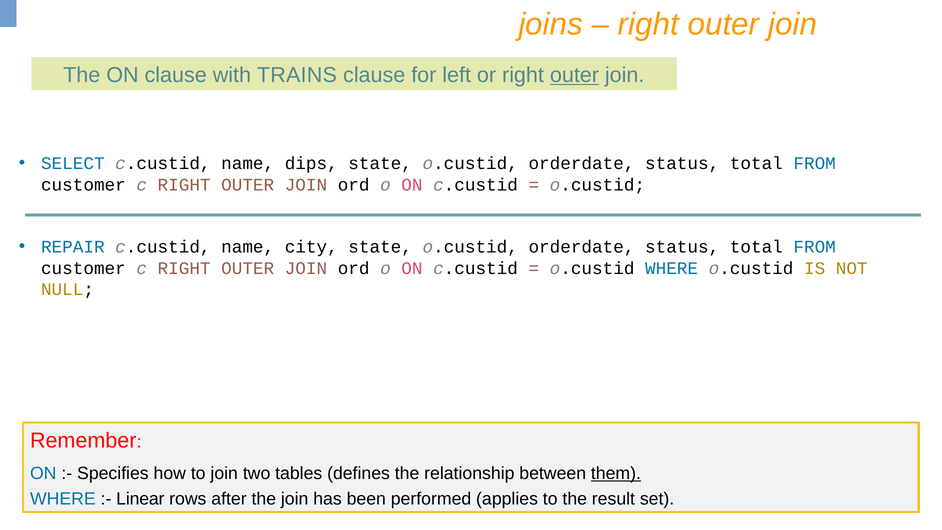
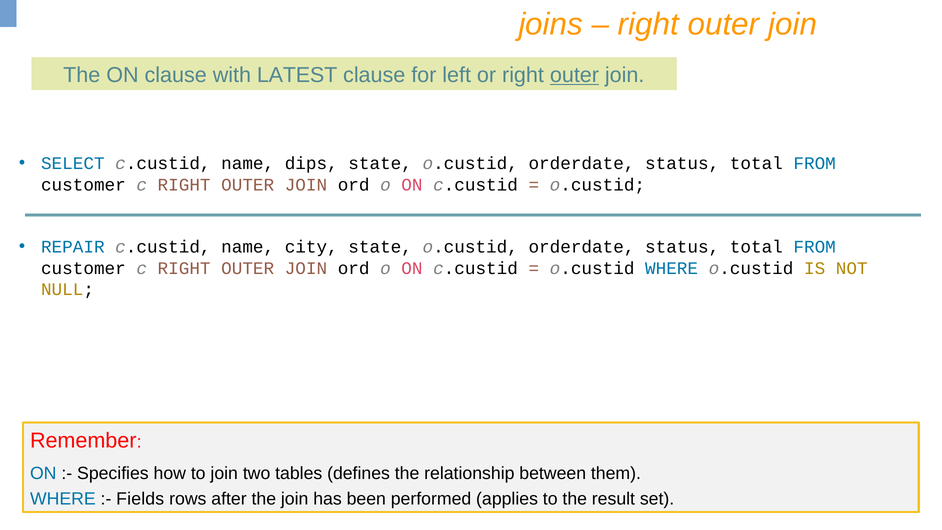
TRAINS: TRAINS -> LATEST
them underline: present -> none
Linear: Linear -> Fields
